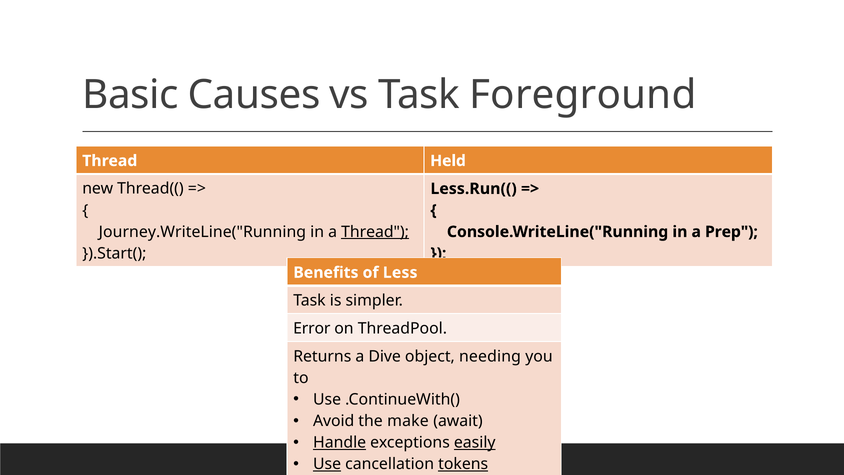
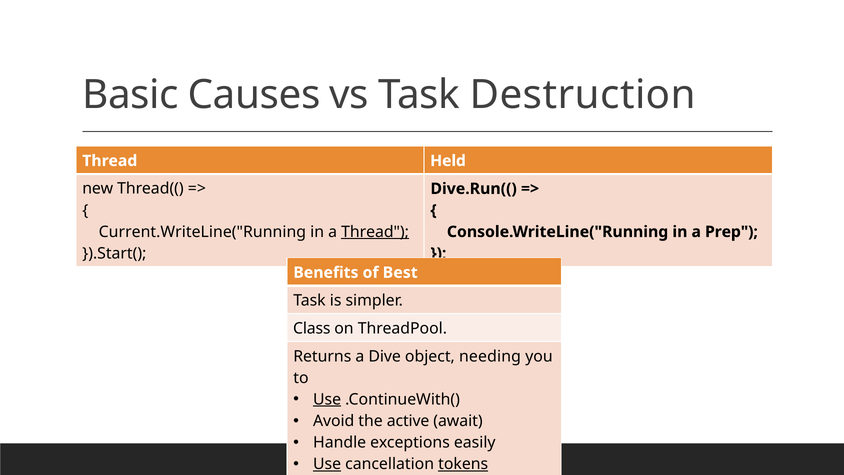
Foreground: Foreground -> Destruction
Less.Run((: Less.Run(( -> Dive.Run((
Journey.WriteLine("Running: Journey.WriteLine("Running -> Current.WriteLine("Running
Less: Less -> Best
Error: Error -> Class
Use at (327, 399) underline: none -> present
make: make -> active
Handle underline: present -> none
easily underline: present -> none
